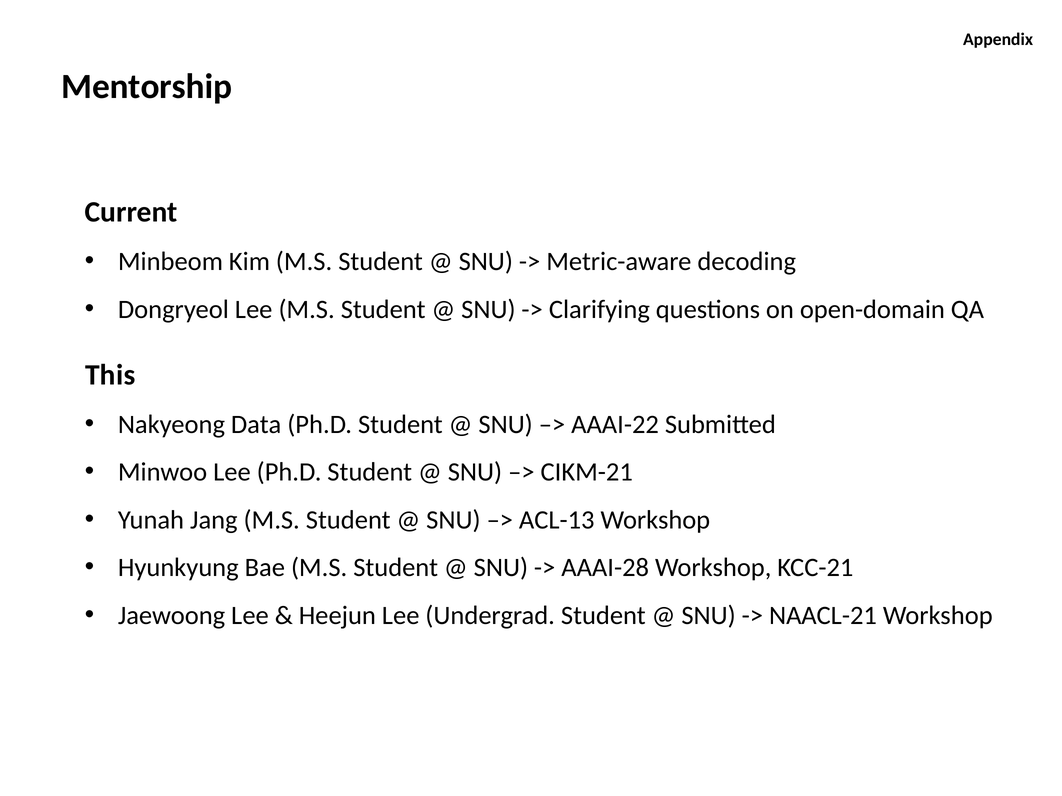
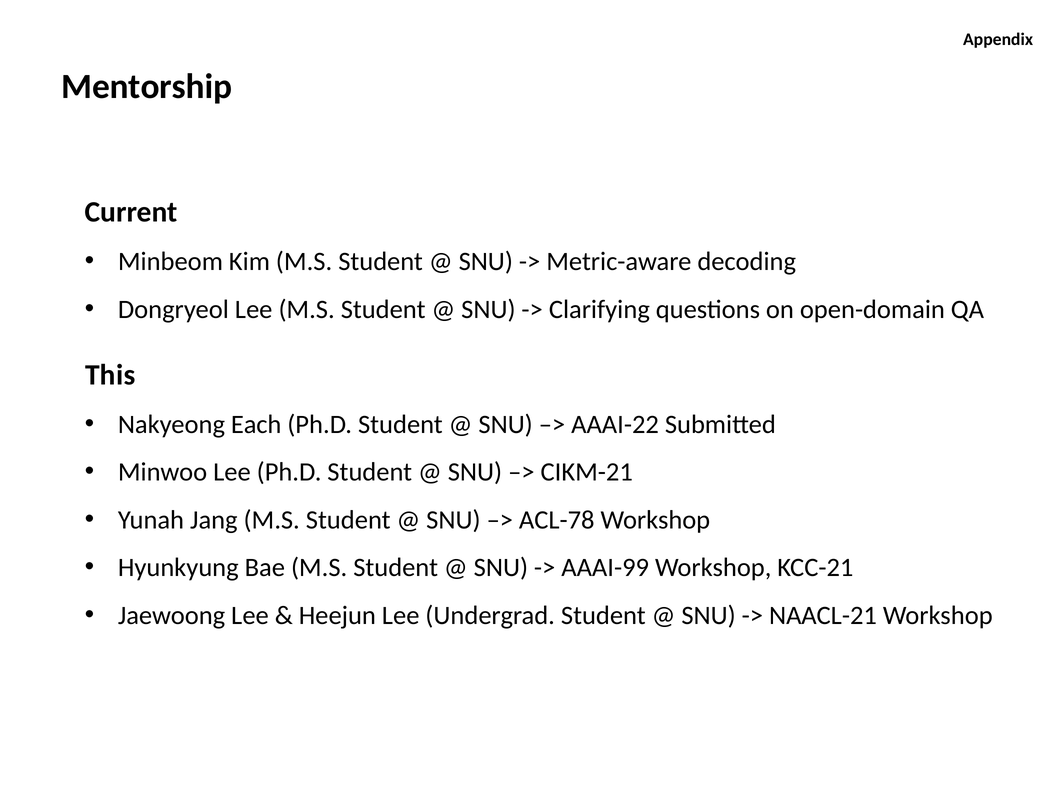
Data: Data -> Each
ACL-13: ACL-13 -> ACL-78
AAAI-28: AAAI-28 -> AAAI-99
